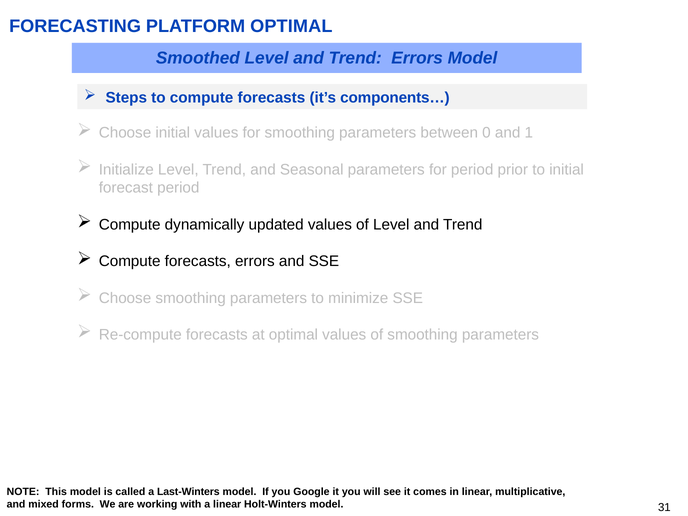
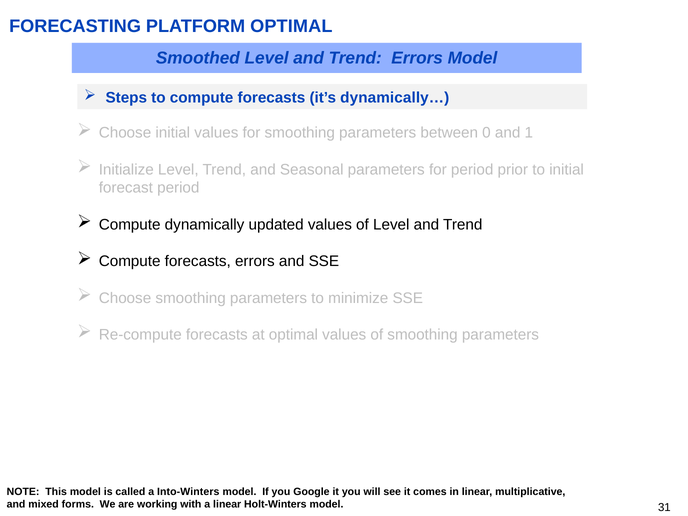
components…: components… -> dynamically…
Last-Winters: Last-Winters -> Into-Winters
